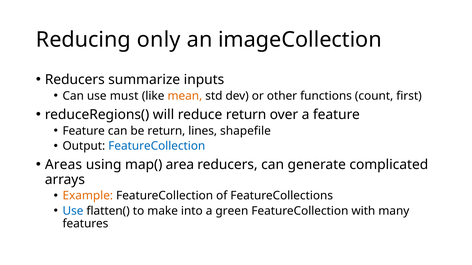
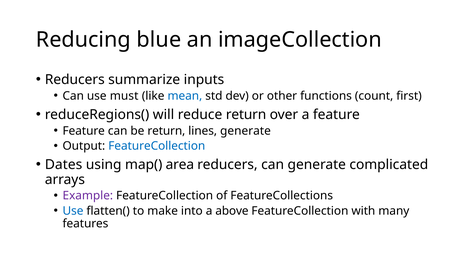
only: only -> blue
mean colour: orange -> blue
lines shapefile: shapefile -> generate
Areas: Areas -> Dates
Example colour: orange -> purple
green: green -> above
